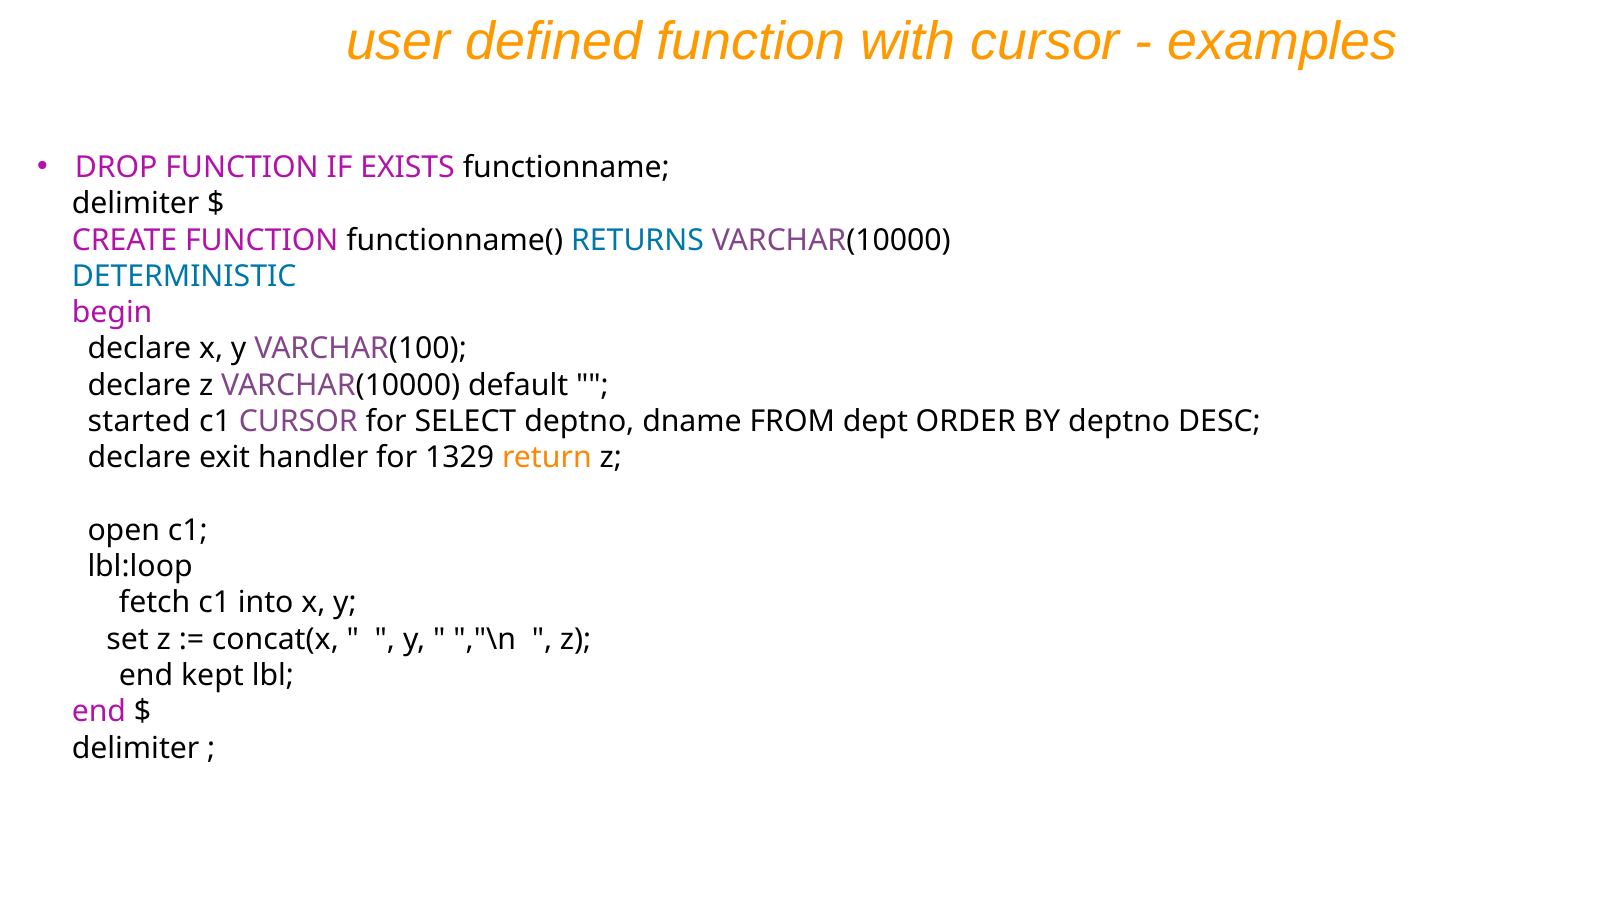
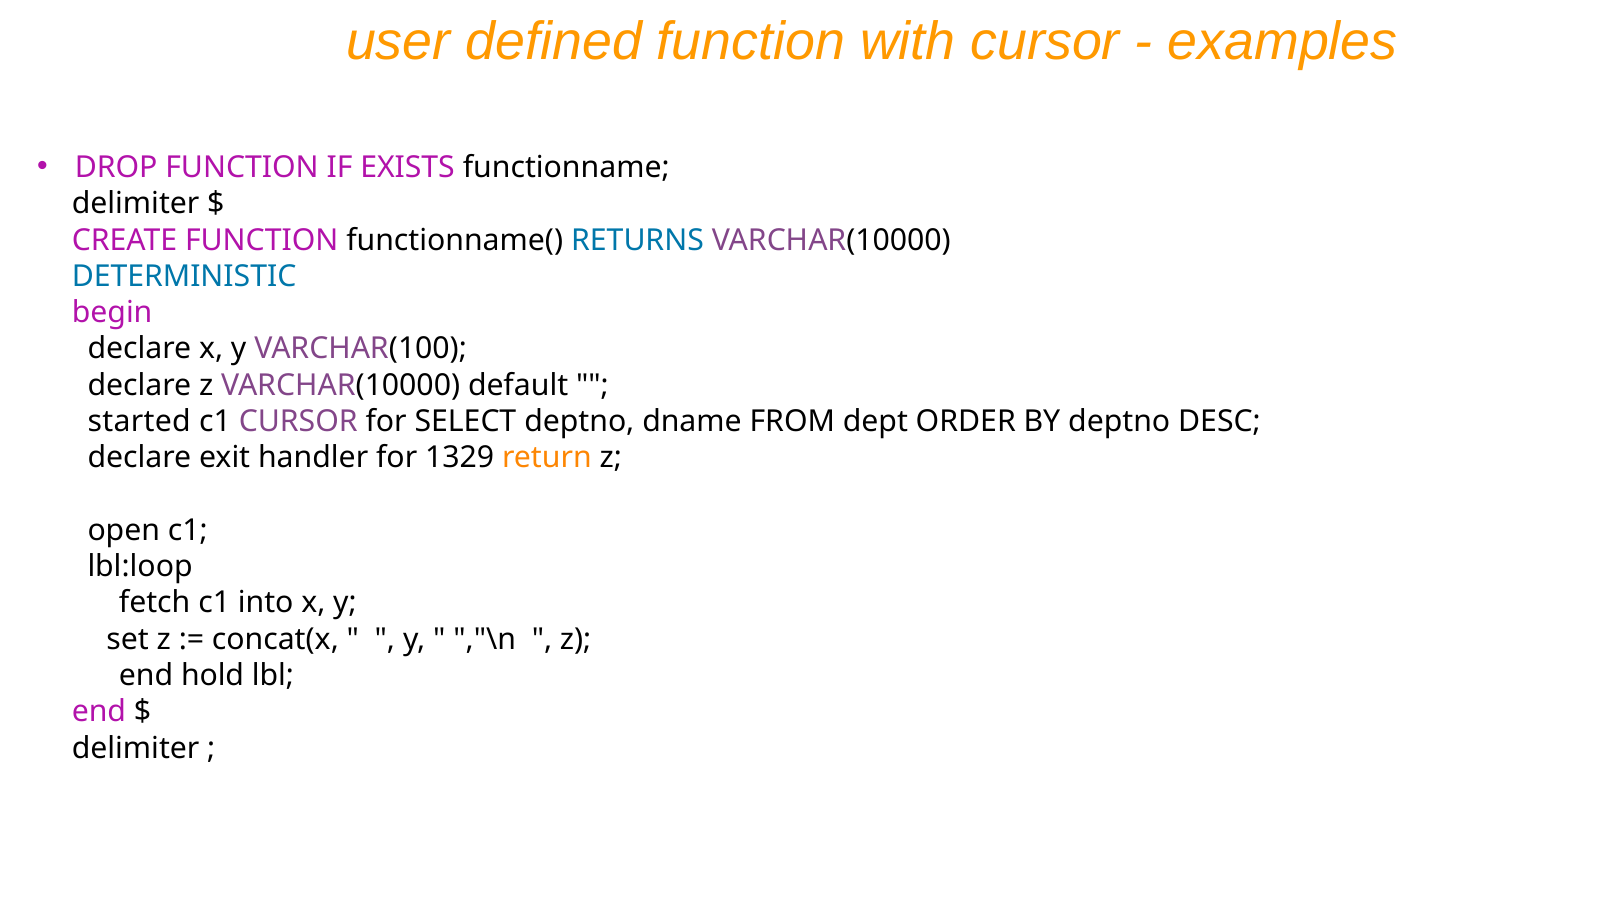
kept: kept -> hold
